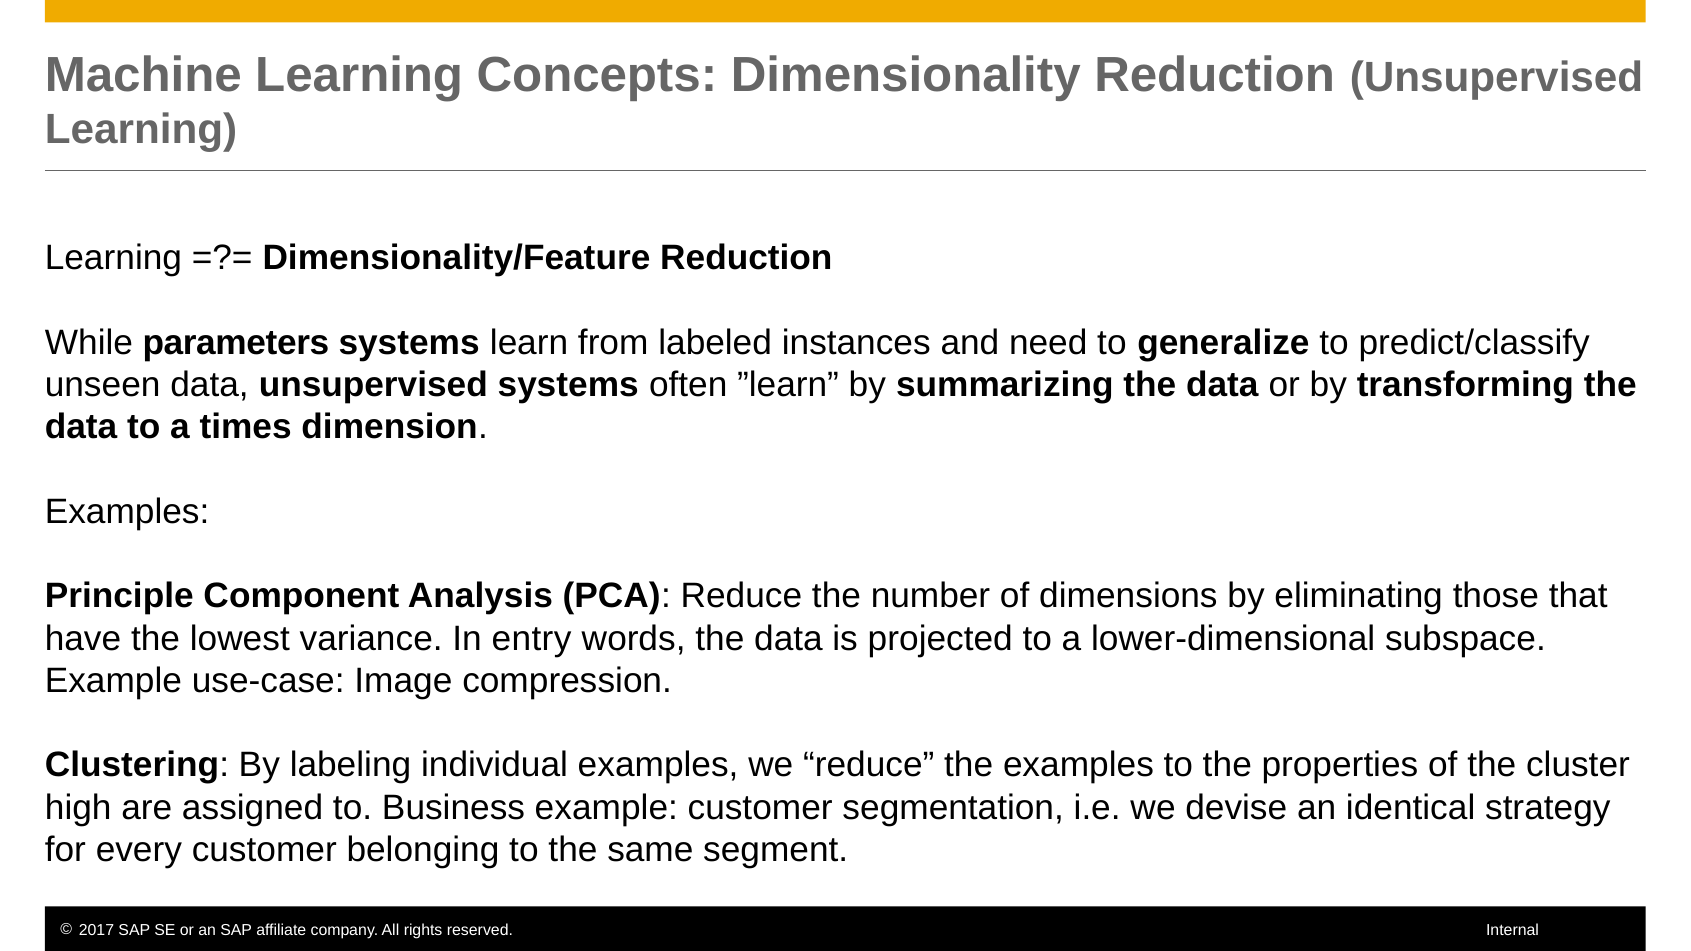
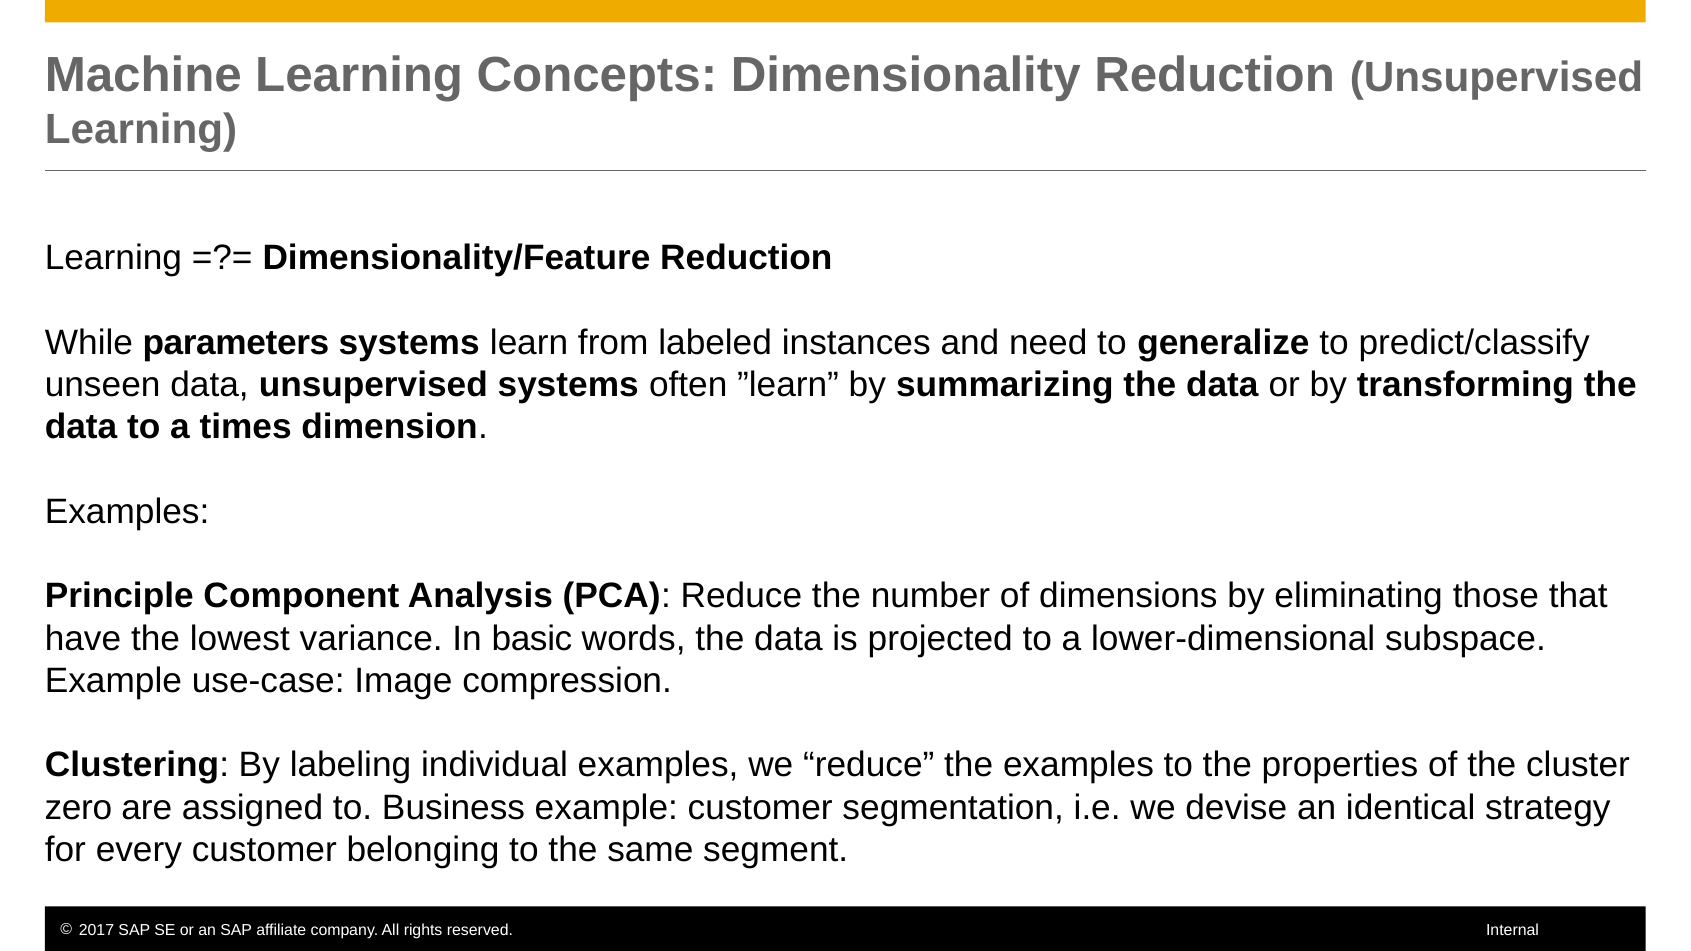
entry: entry -> basic
high: high -> zero
